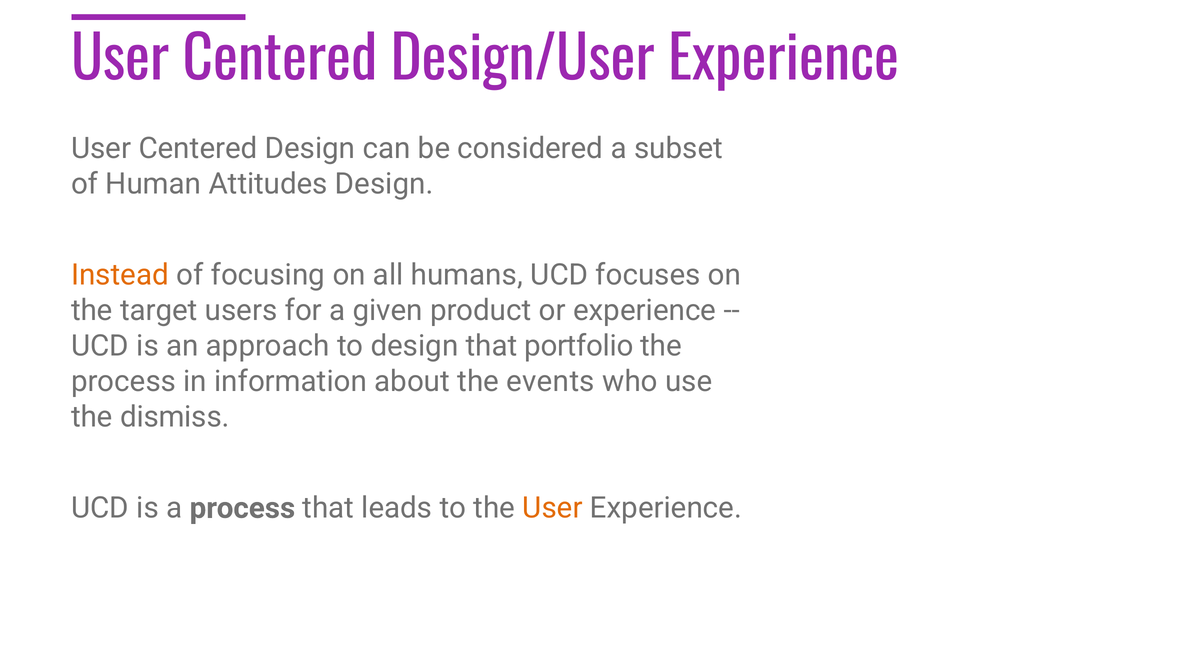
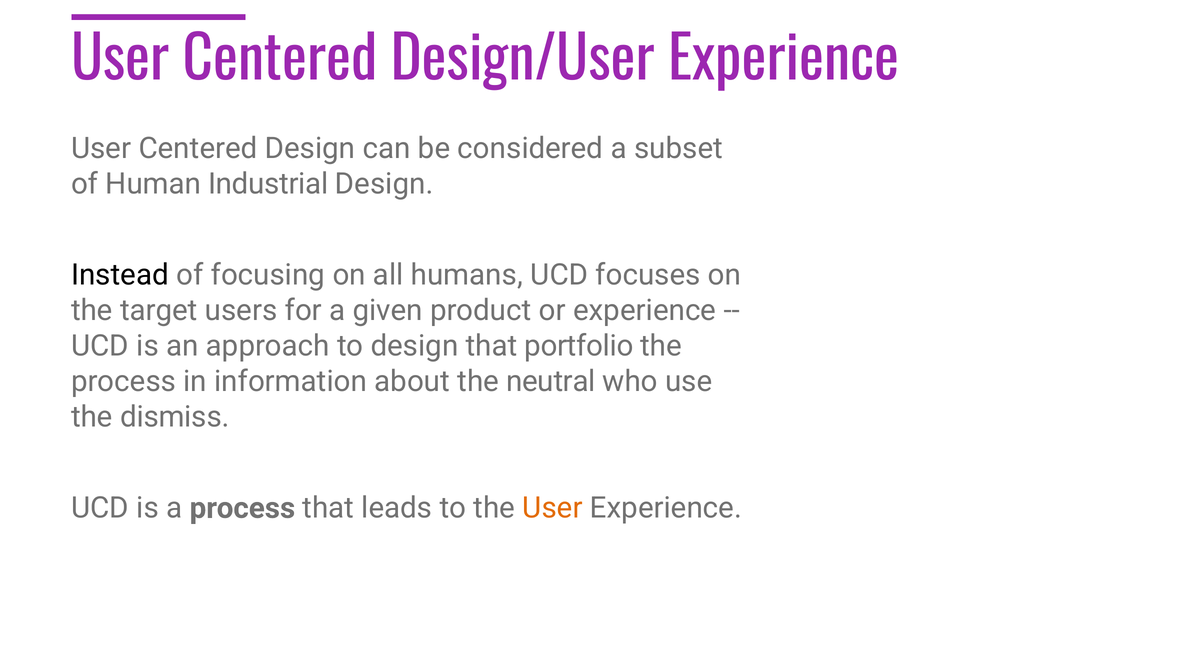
Attitudes: Attitudes -> Industrial
Instead colour: orange -> black
events: events -> neutral
